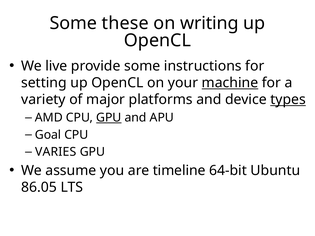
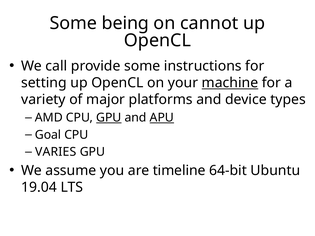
these: these -> being
writing: writing -> cannot
live: live -> call
types underline: present -> none
APU underline: none -> present
86.05: 86.05 -> 19.04
